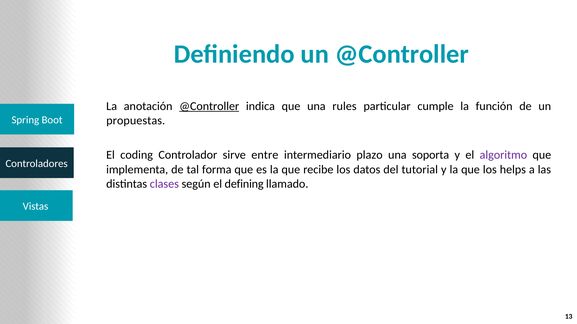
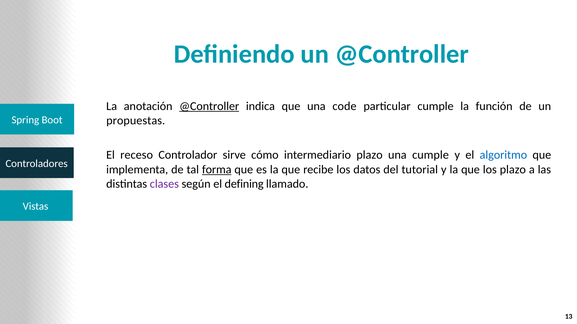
rules: rules -> code
coding: coding -> receso
entre: entre -> cómo
una soporta: soporta -> cumple
algoritmo colour: purple -> blue
forma underline: none -> present
los helps: helps -> plazo
